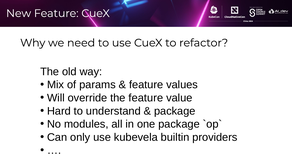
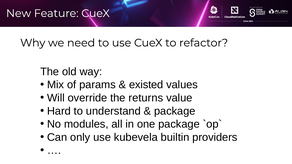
feature at (146, 85): feature -> existed
the feature: feature -> returns
